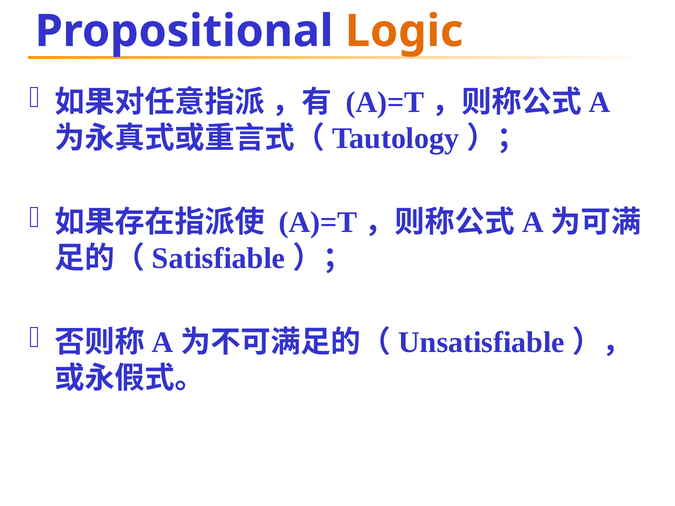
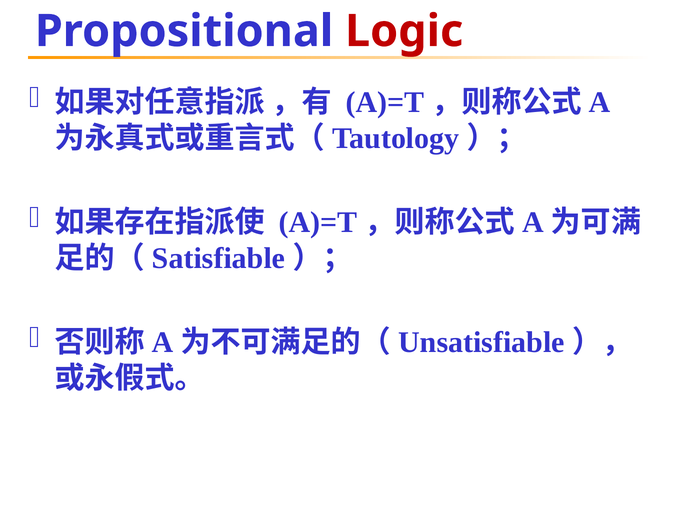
Logic colour: orange -> red
